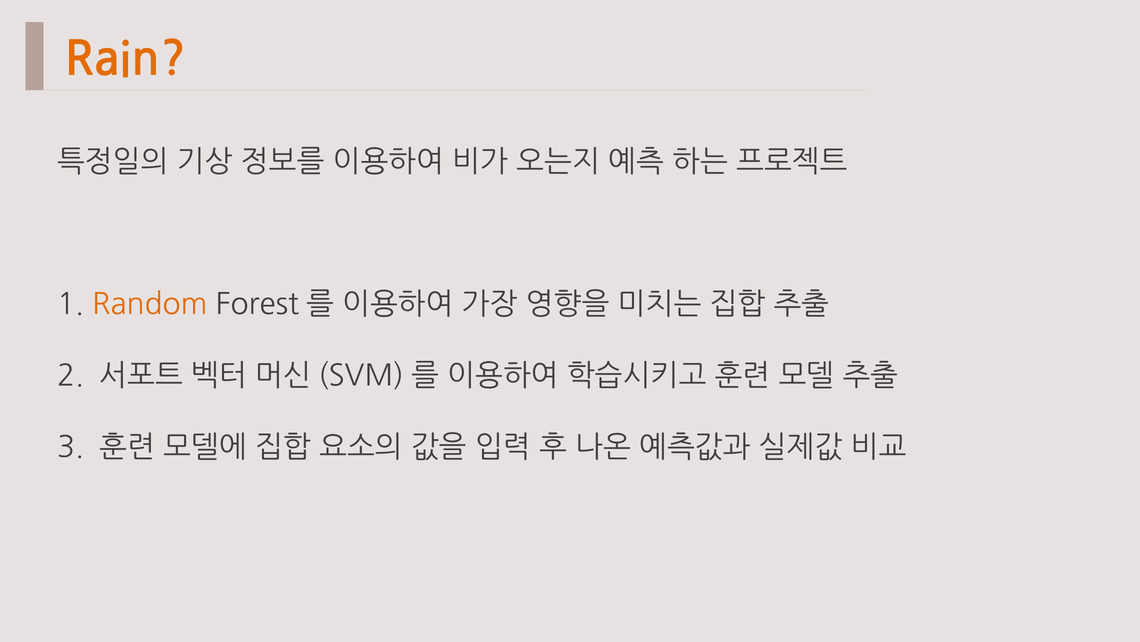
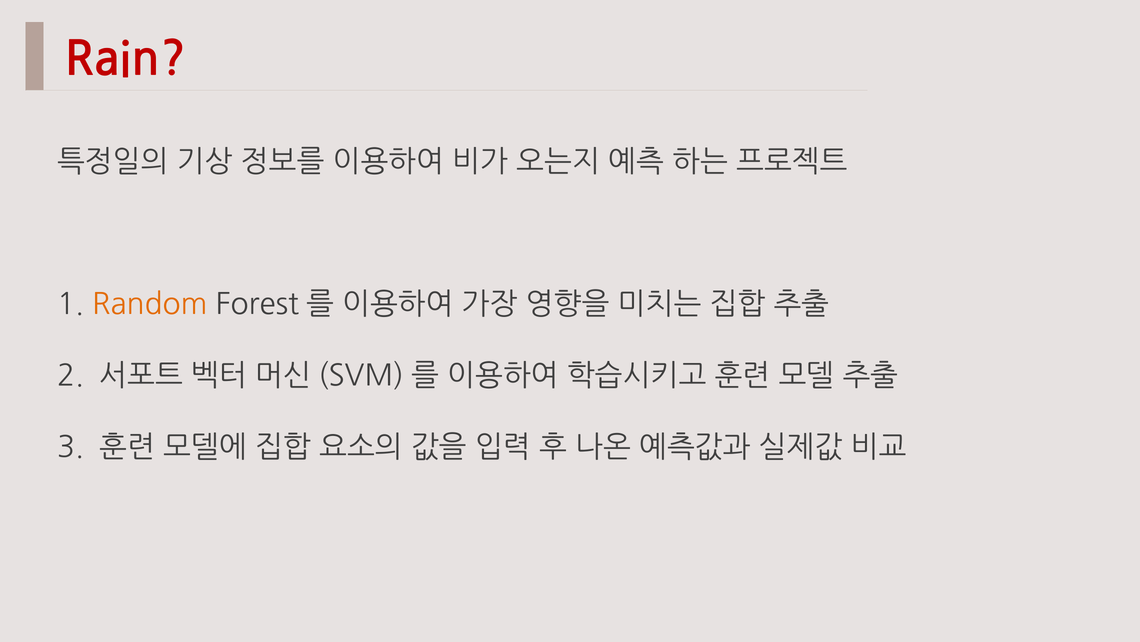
Rain colour: orange -> red
